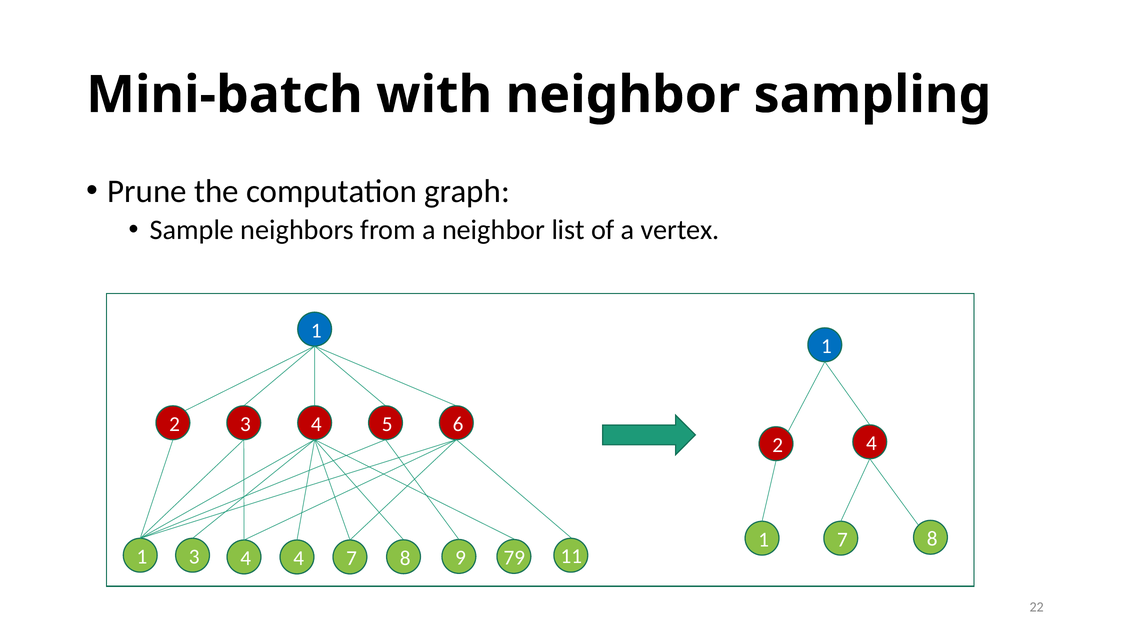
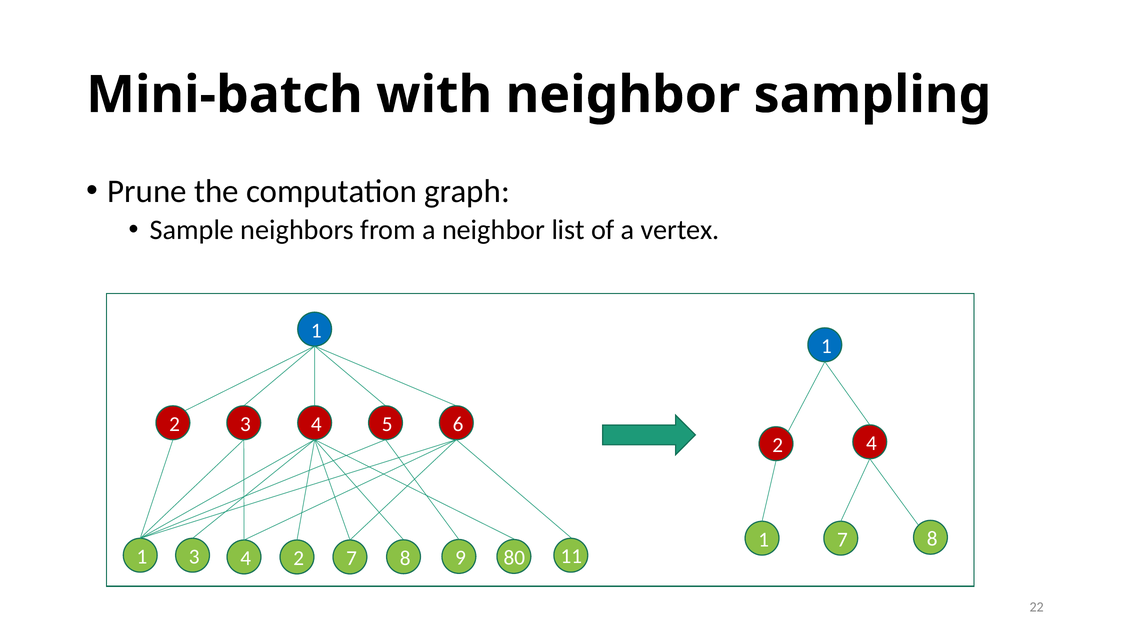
4 at (299, 558): 4 -> 2
79: 79 -> 80
